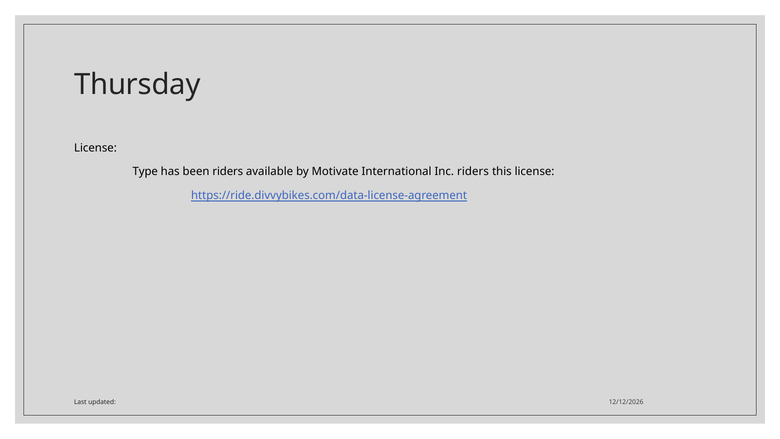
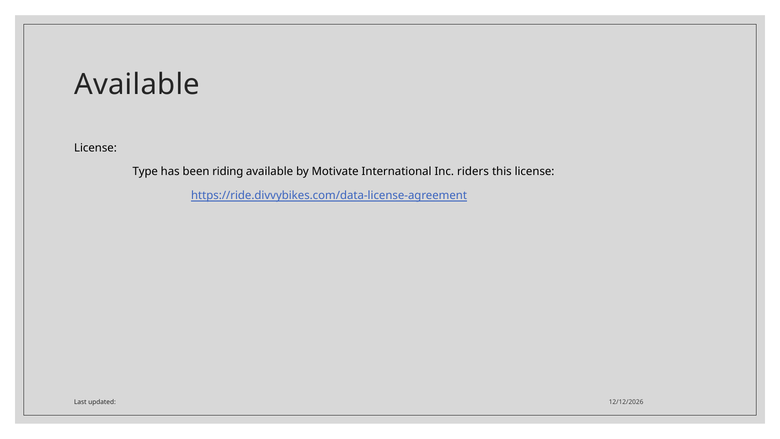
Thursday at (137, 85): Thursday -> Available
been riders: riders -> riding
